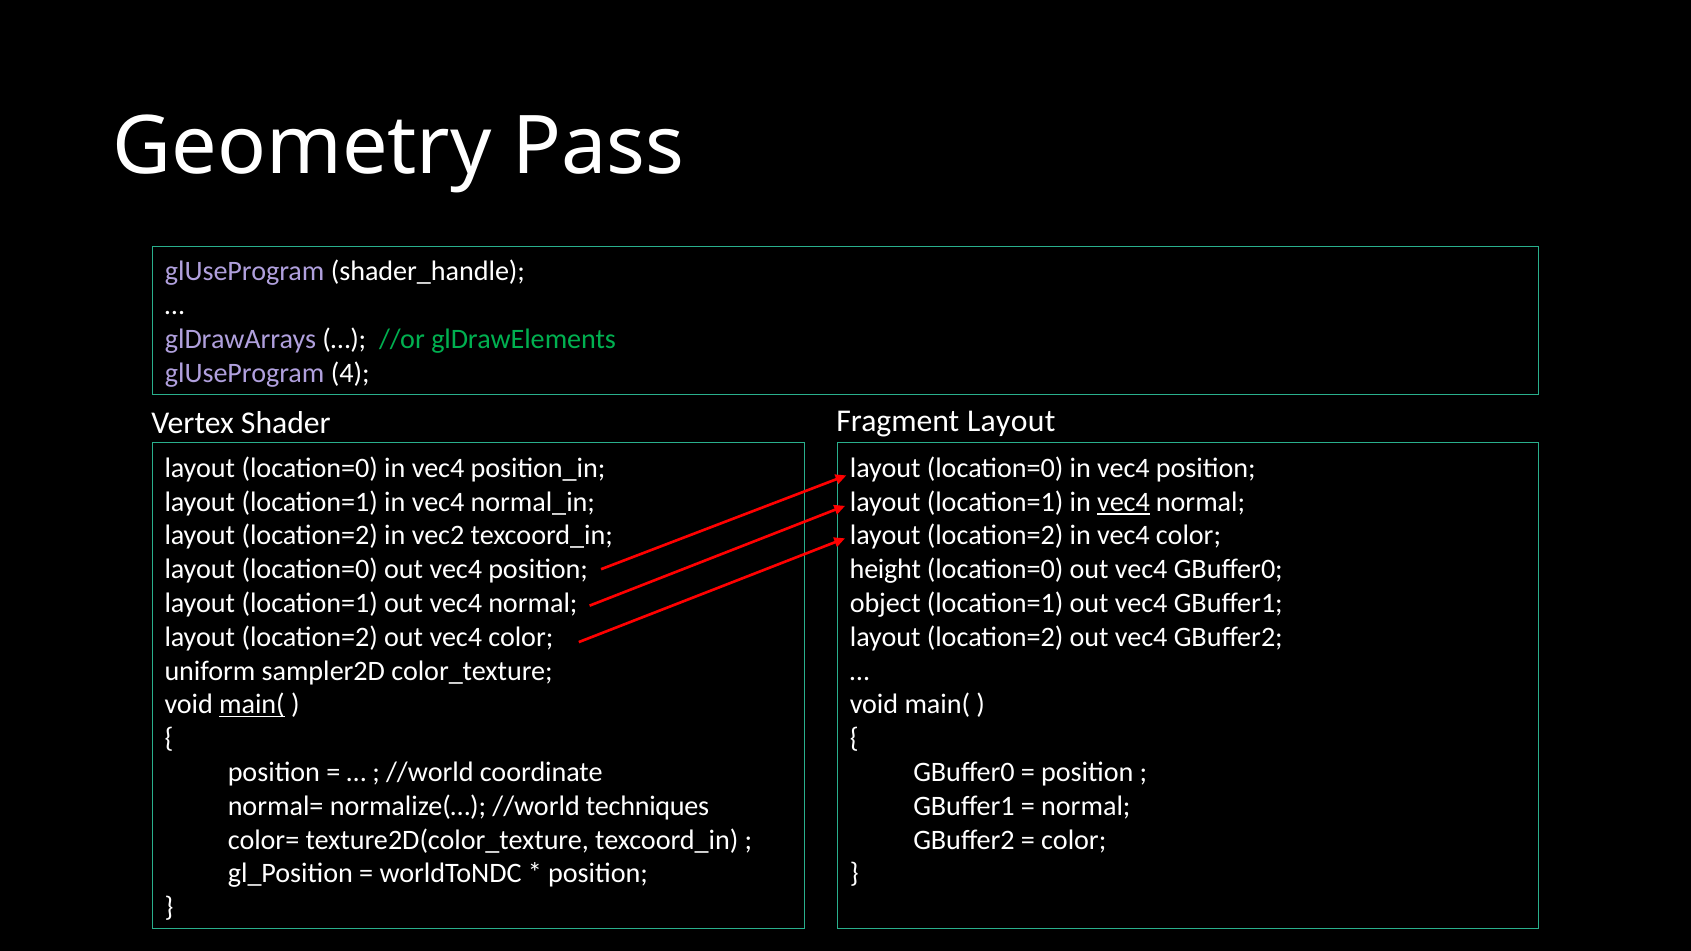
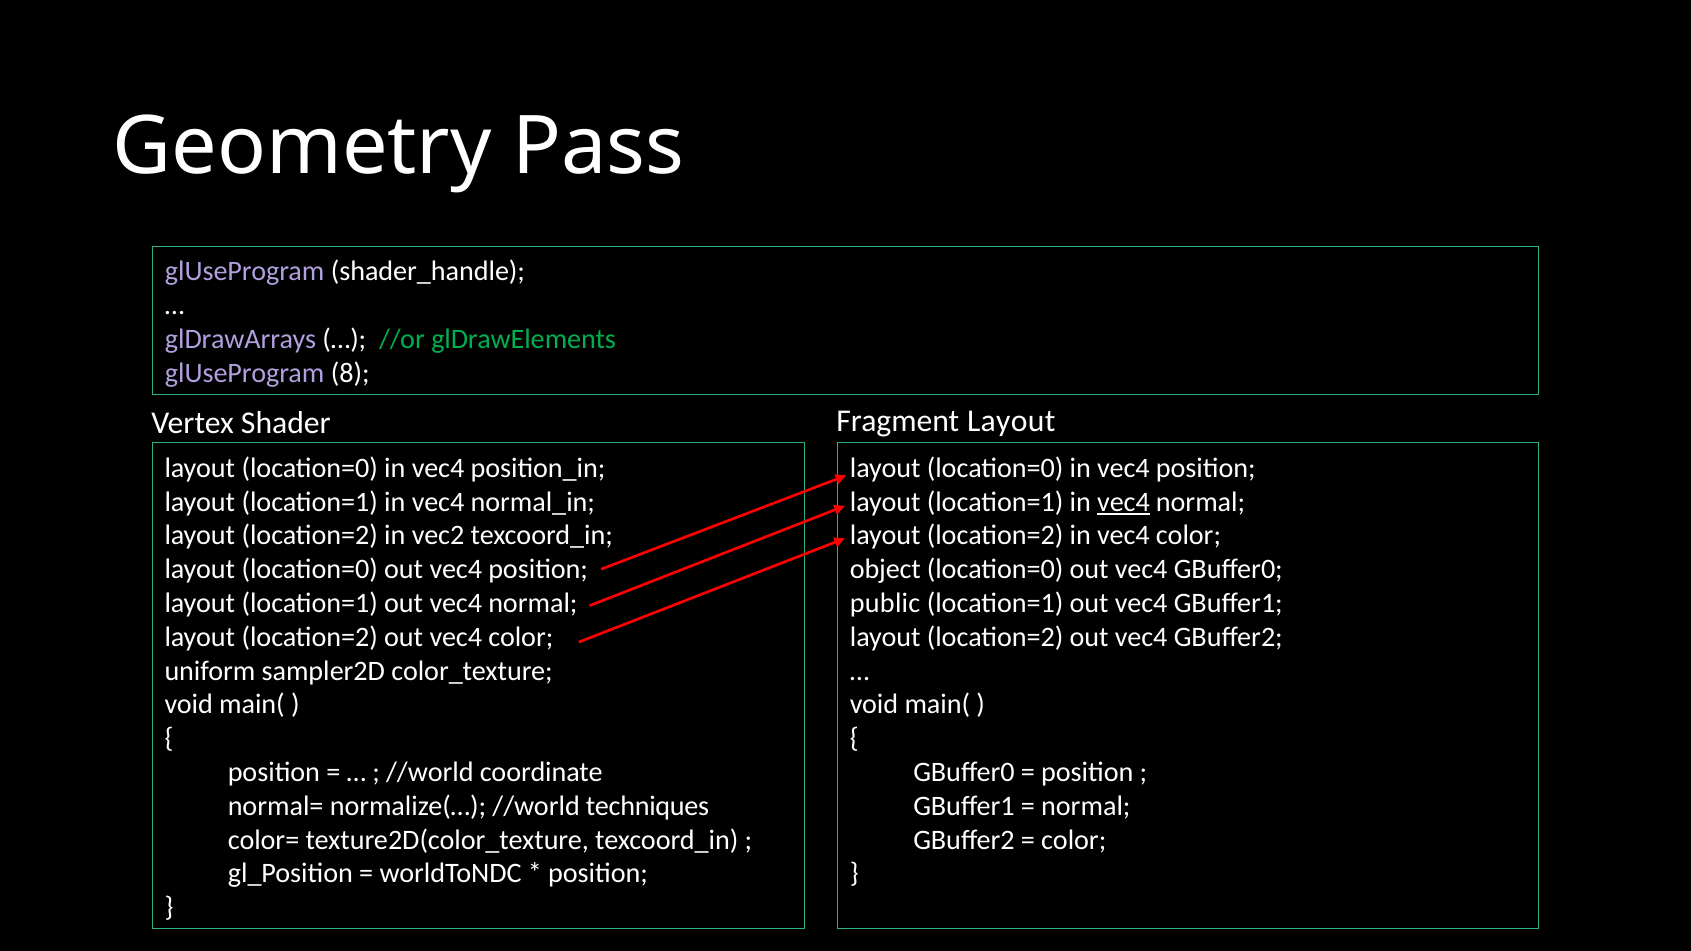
4: 4 -> 8
height: height -> object
object: object -> public
main( at (252, 705) underline: present -> none
